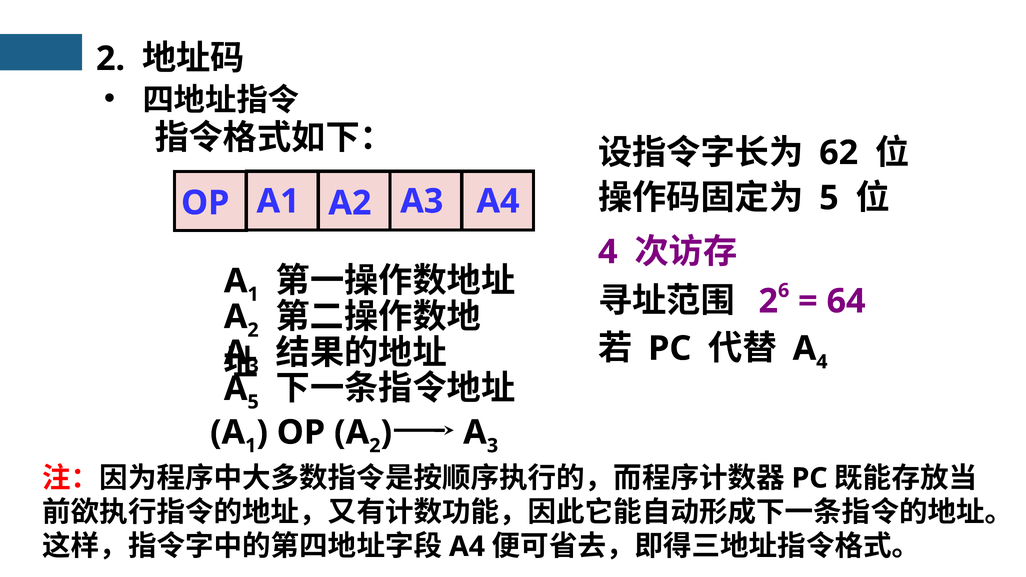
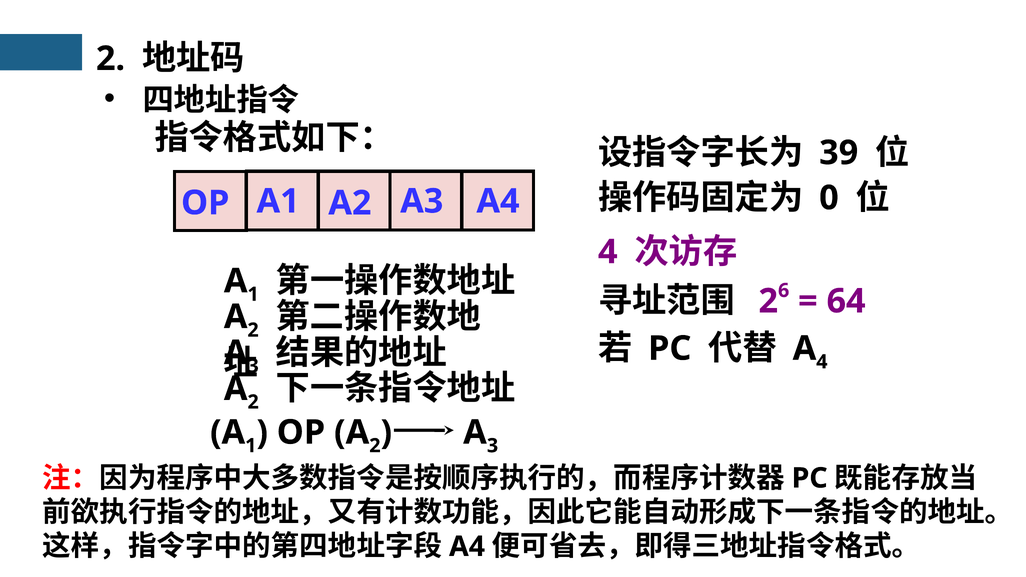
62: 62 -> 39
5 at (829, 198): 5 -> 0
5 at (253, 402): 5 -> 2
